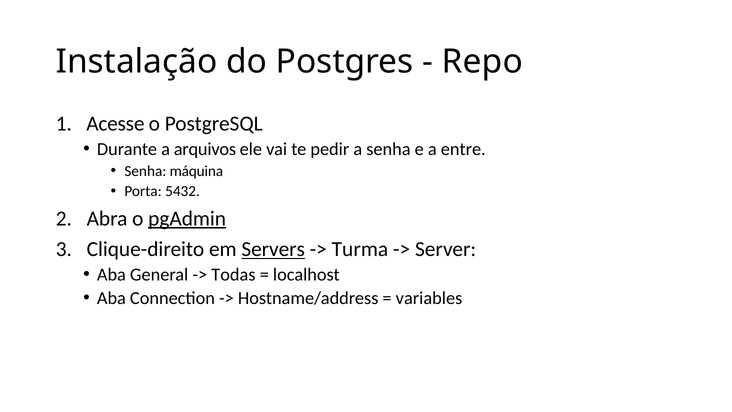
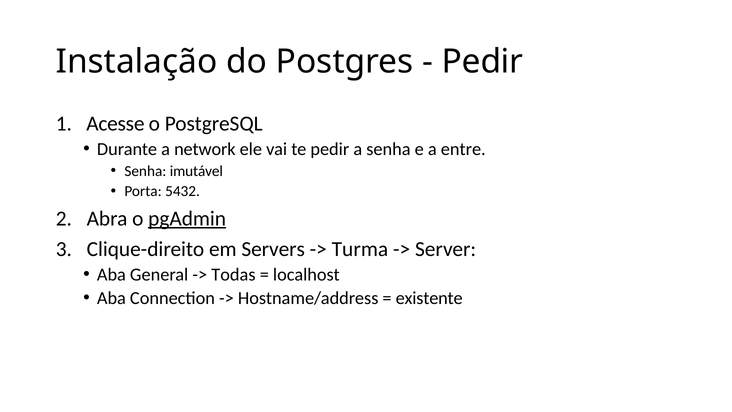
Repo at (482, 61): Repo -> Pedir
arquivos: arquivos -> network
máquina: máquina -> imutável
Servers underline: present -> none
variables: variables -> existente
